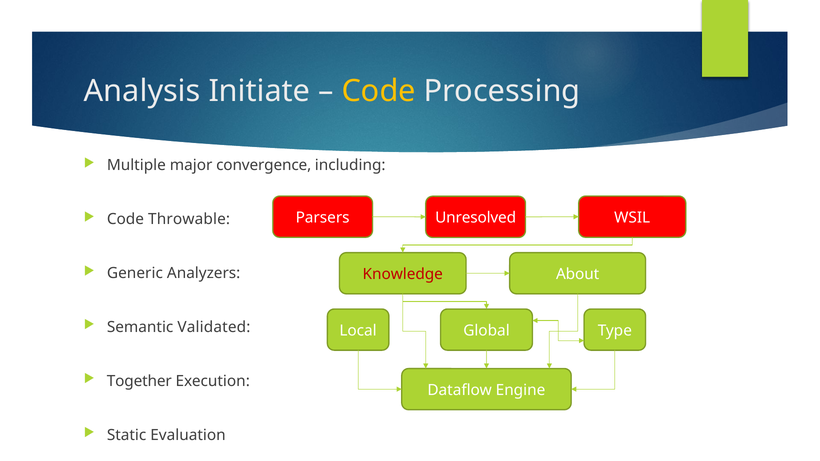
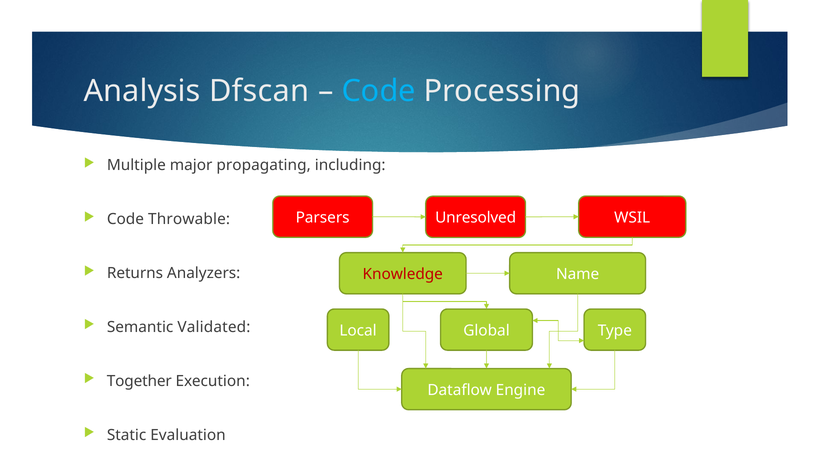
Initiate: Initiate -> Dfscan
Code at (379, 91) colour: yellow -> light blue
convergence: convergence -> propagating
Generic: Generic -> Returns
About: About -> Name
